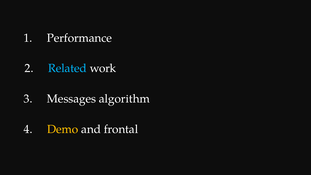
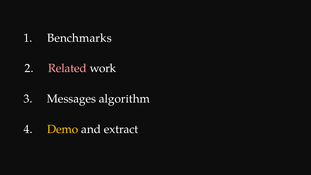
Performance: Performance -> Benchmarks
Related colour: light blue -> pink
frontal: frontal -> extract
